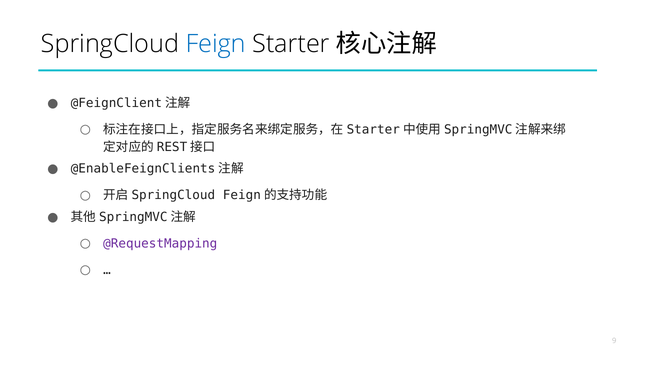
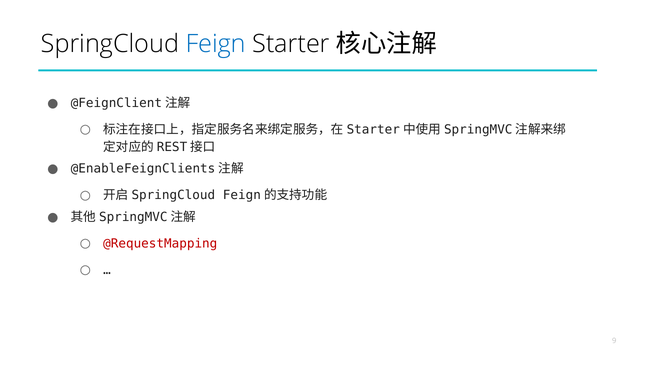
@RequestMapping colour: purple -> red
